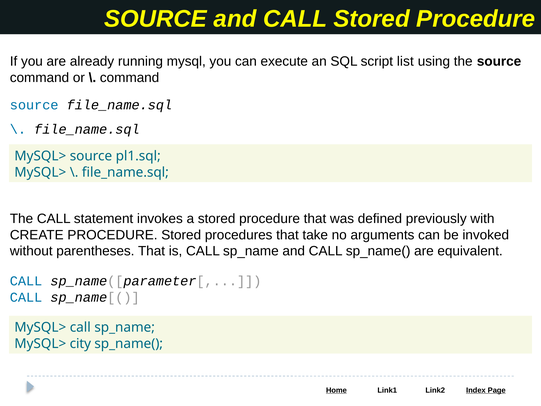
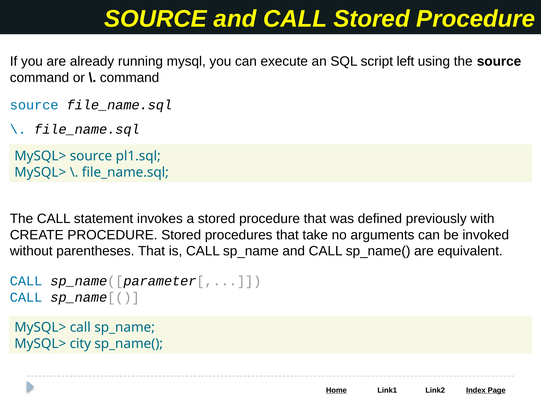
list: list -> left
